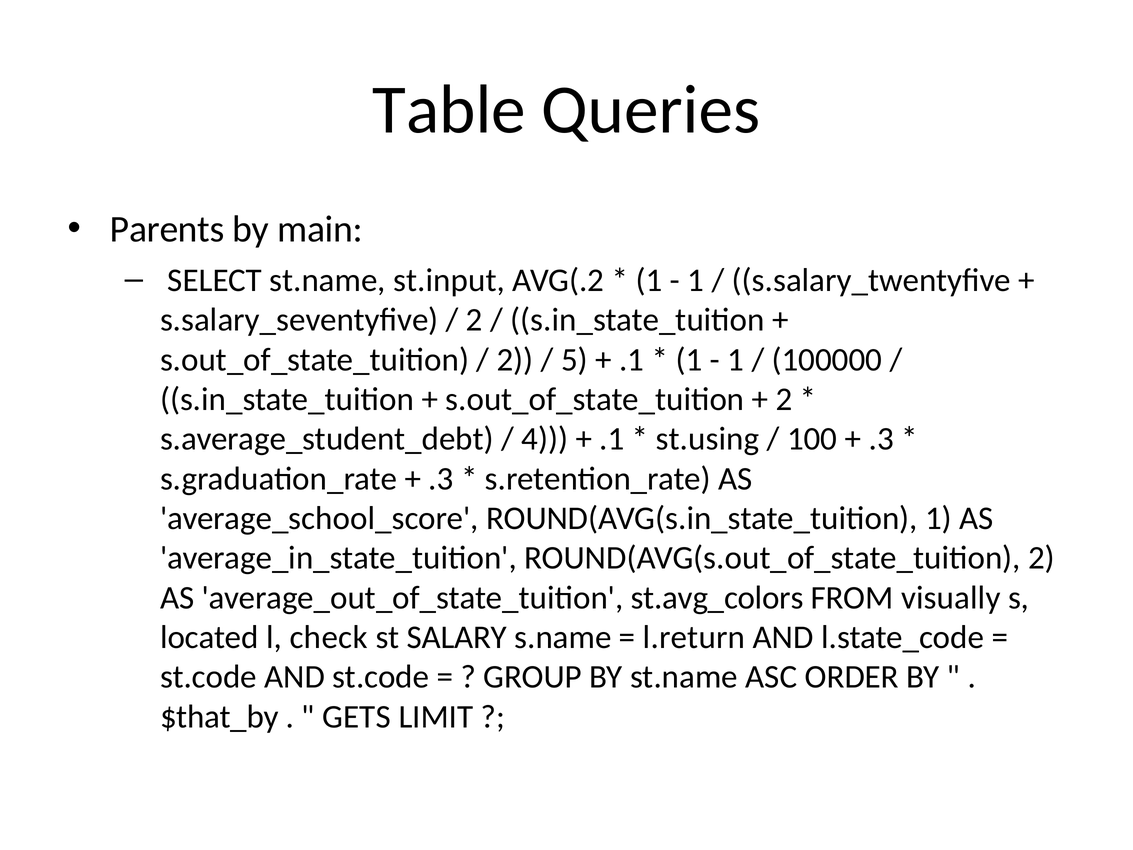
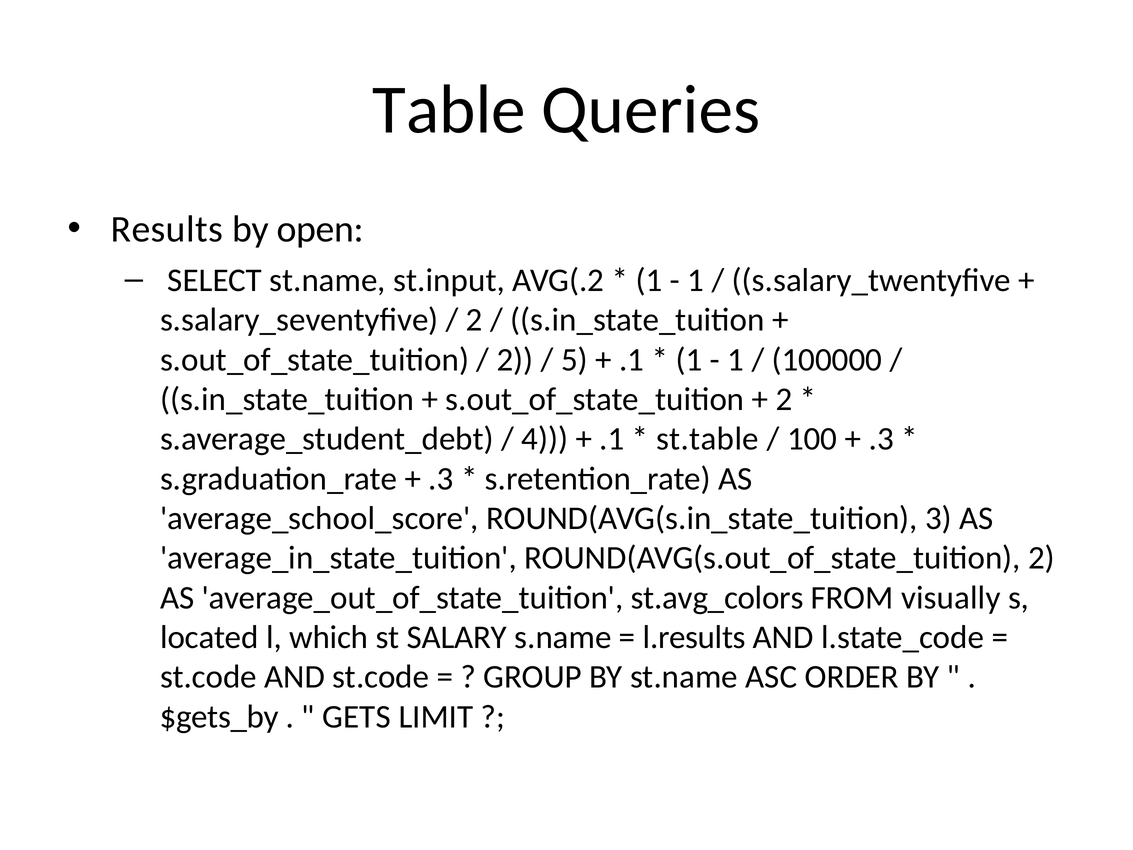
Parents: Parents -> Results
main: main -> open
st.using: st.using -> st.table
ROUND(AVG(s.in_state_tuition 1: 1 -> 3
check: check -> which
l.return: l.return -> l.results
$that_by: $that_by -> $gets_by
